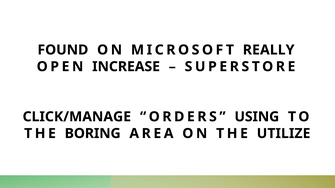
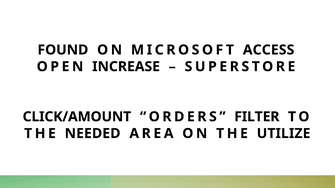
REALLY: REALLY -> ACCESS
CLICK/MANAGE: CLICK/MANAGE -> CLICK/AMOUNT
USING: USING -> FILTER
BORING: BORING -> NEEDED
